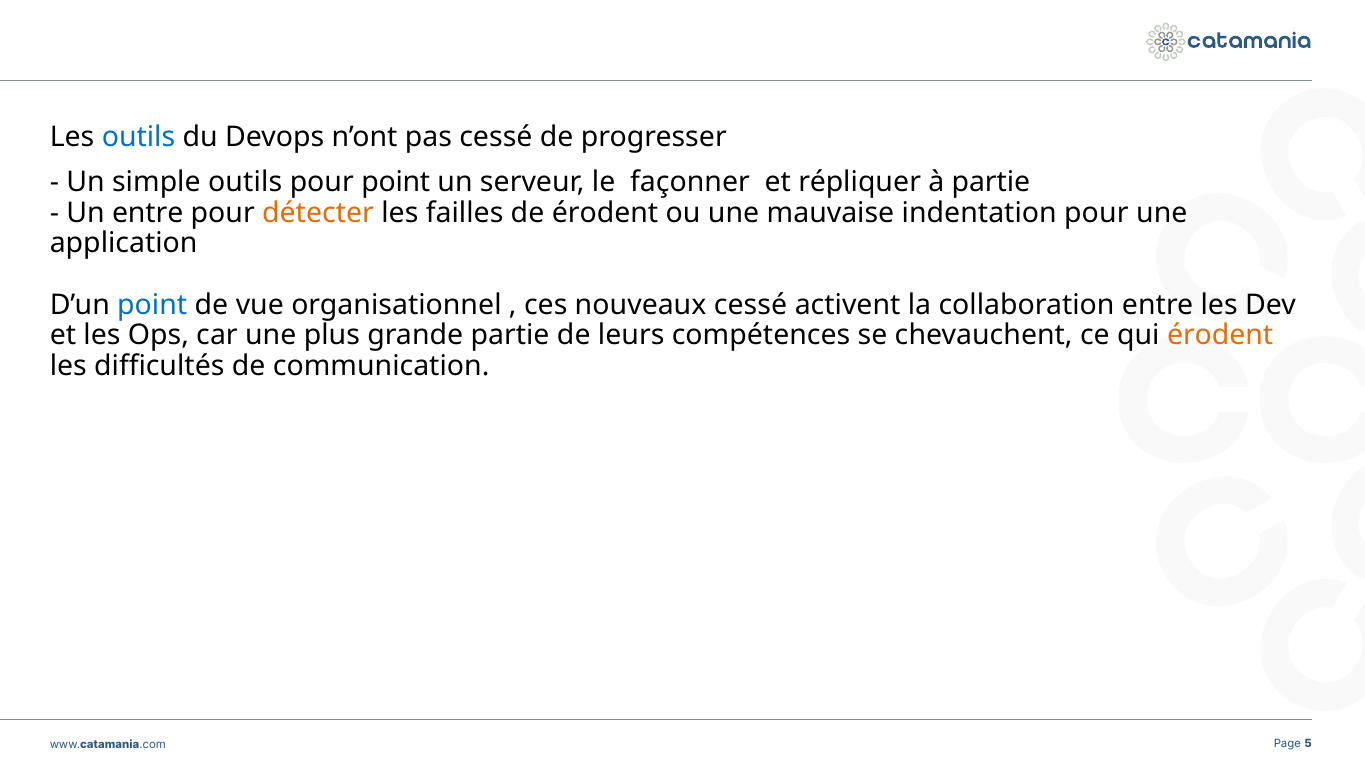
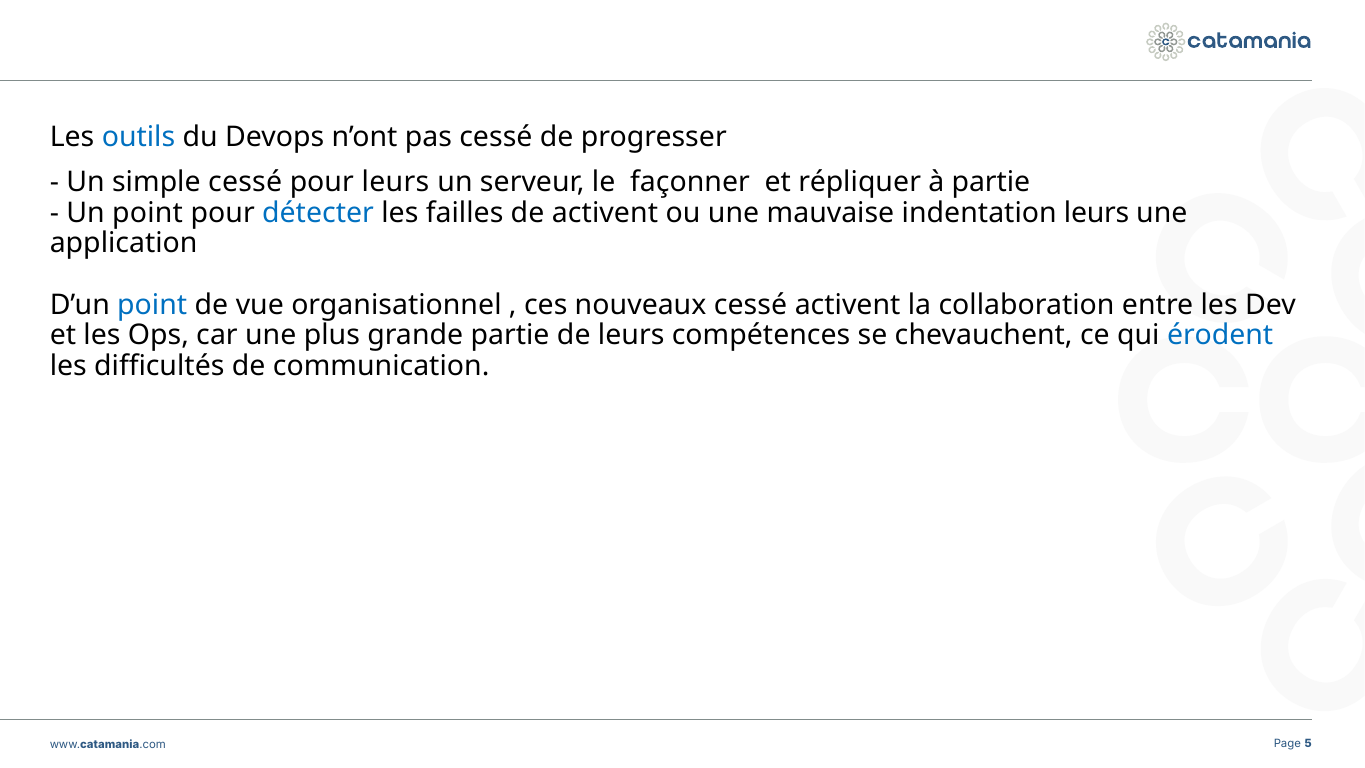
simple outils: outils -> cessé
pour point: point -> leurs
Un entre: entre -> point
détecter colour: orange -> blue
de érodent: érodent -> activent
indentation pour: pour -> leurs
érodent at (1220, 335) colour: orange -> blue
